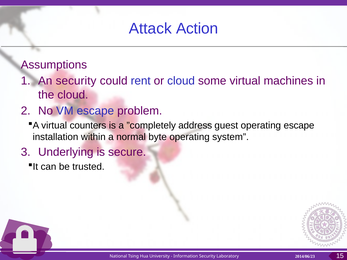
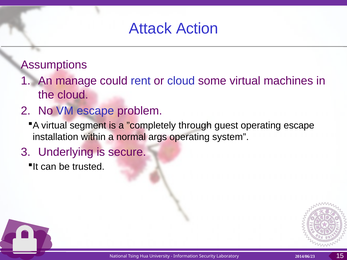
An security: security -> manage
counters: counters -> segment
address: address -> through
byte: byte -> args
